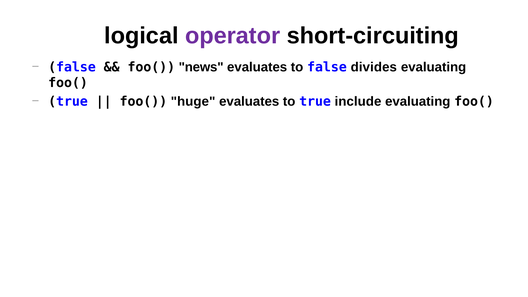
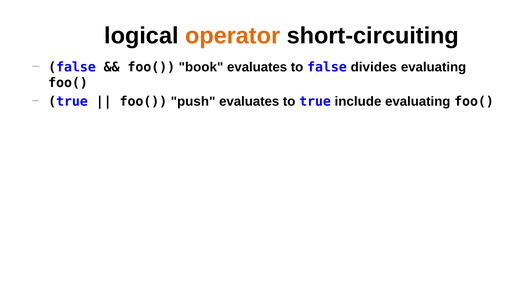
operator colour: purple -> orange
news: news -> book
huge: huge -> push
